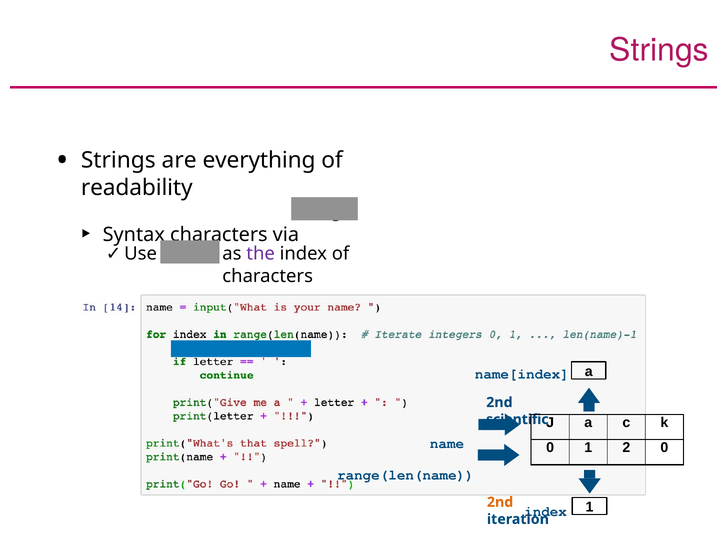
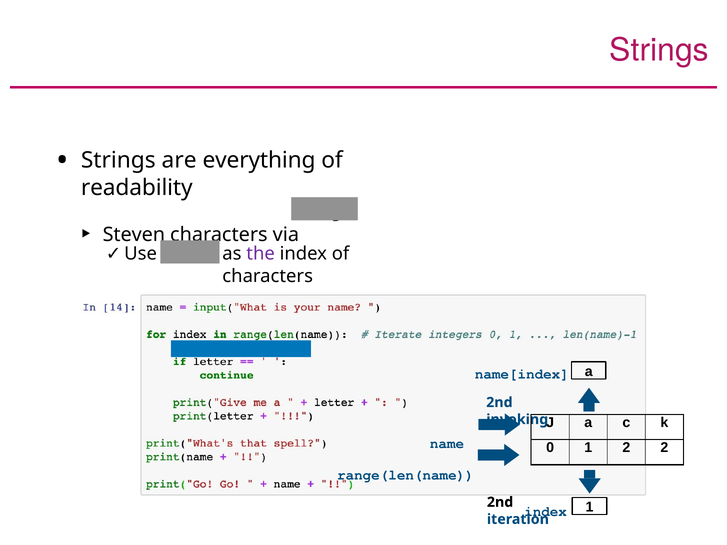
Syntax: Syntax -> Steven
scientific: scientific -> invoking
2 0: 0 -> 2
2nd at (500, 502) colour: orange -> black
